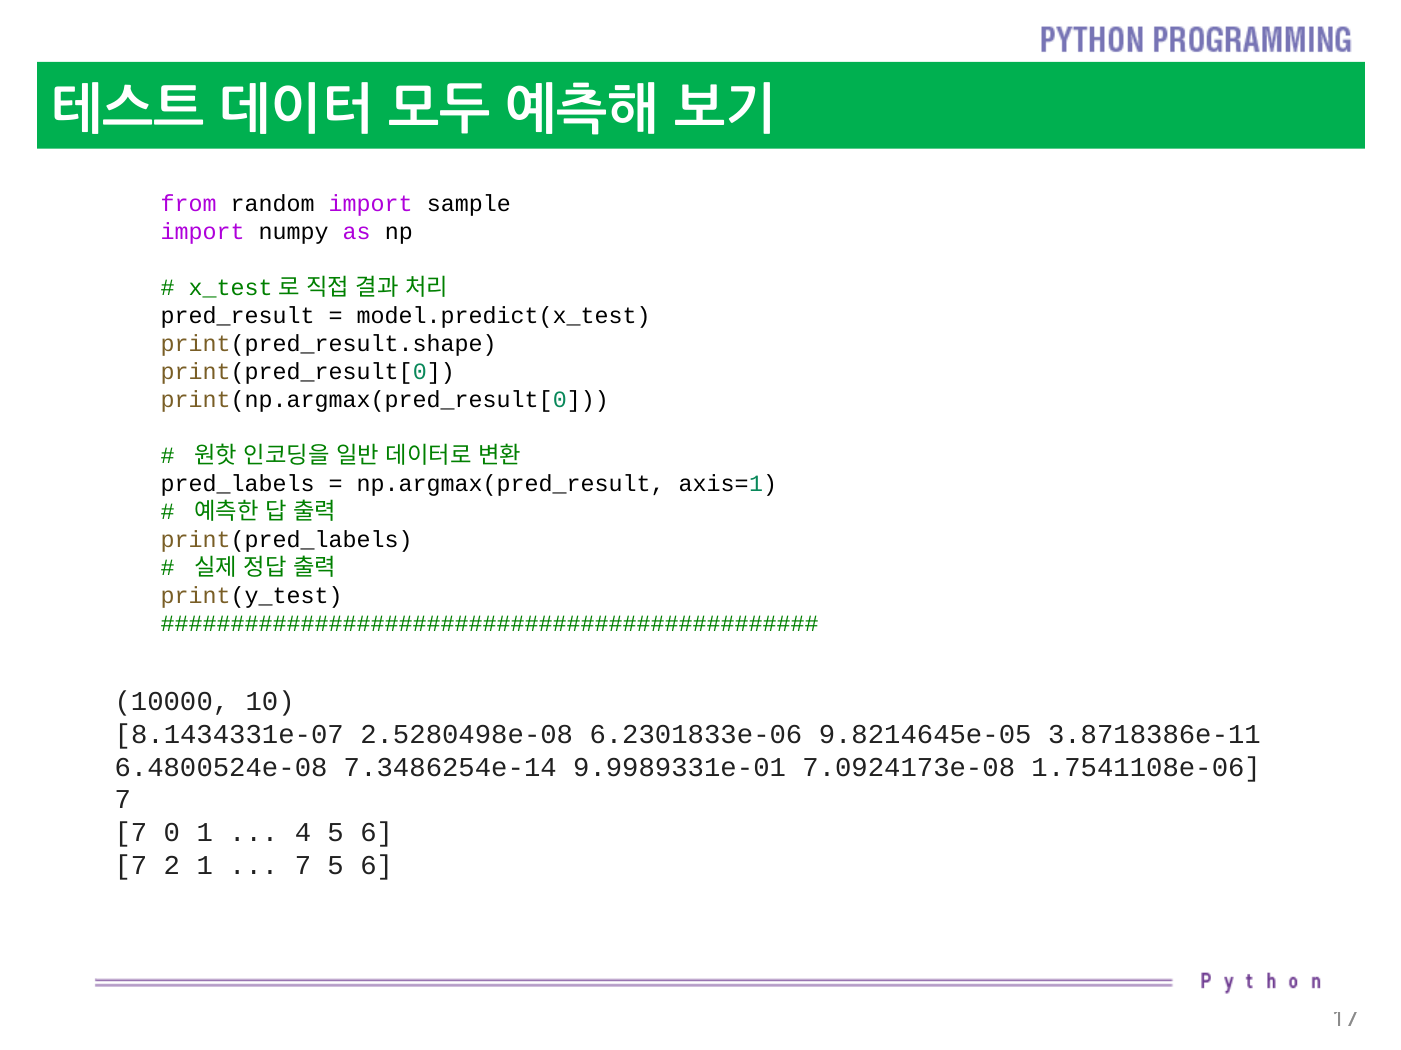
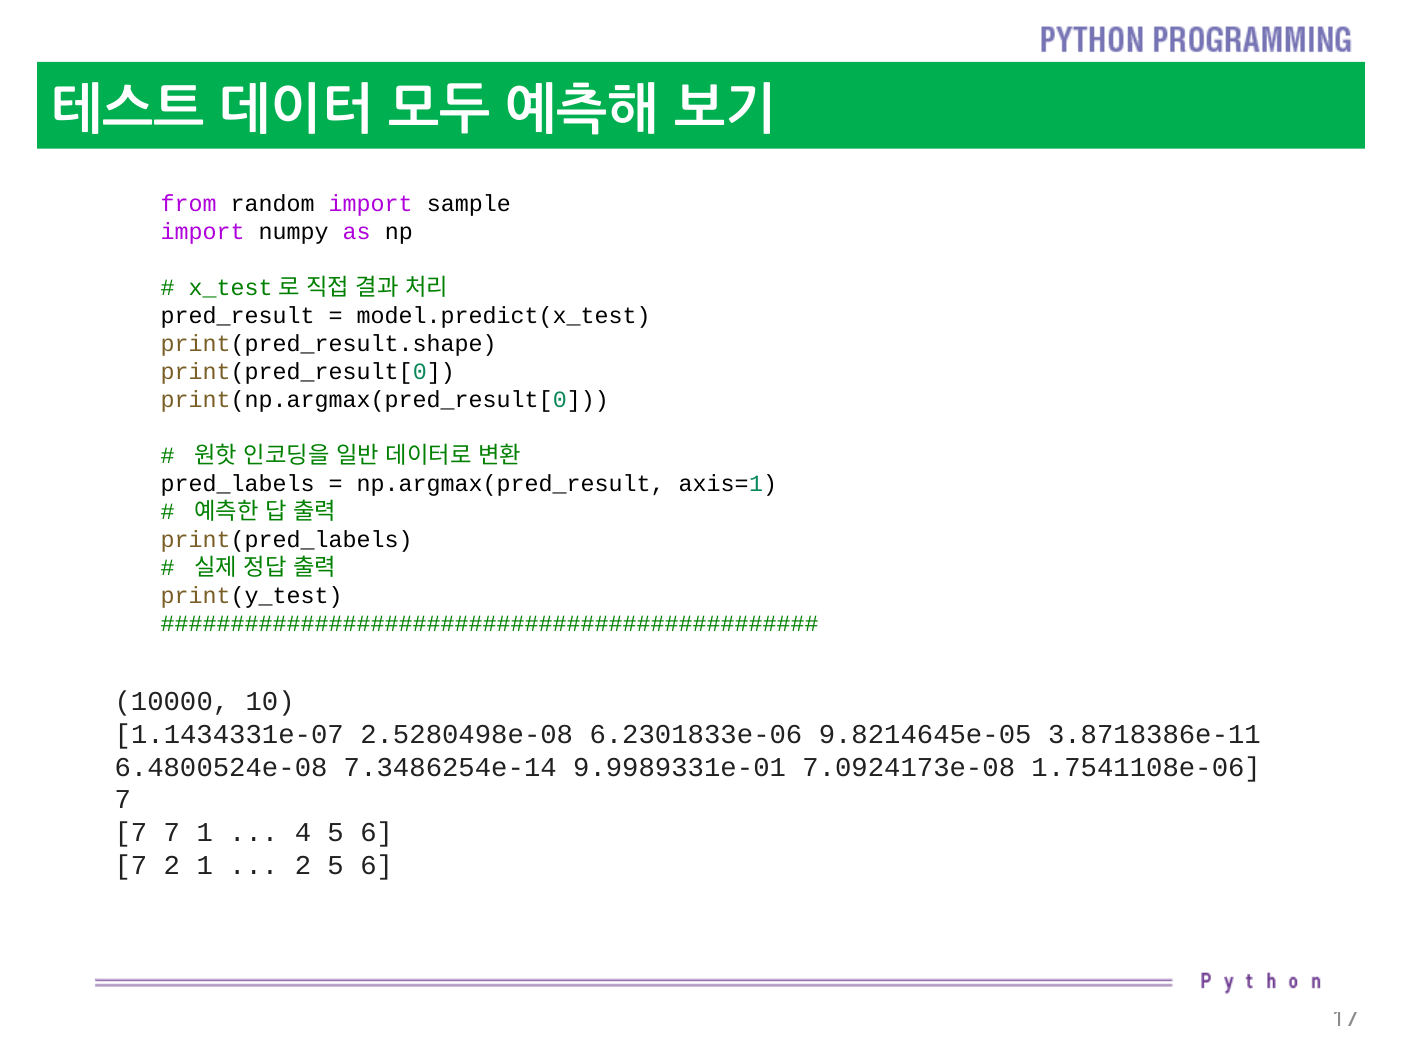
8.1434331e-07: 8.1434331e-07 -> 1.1434331e-07
0 at (172, 833): 0 -> 7
7 at (303, 866): 7 -> 2
